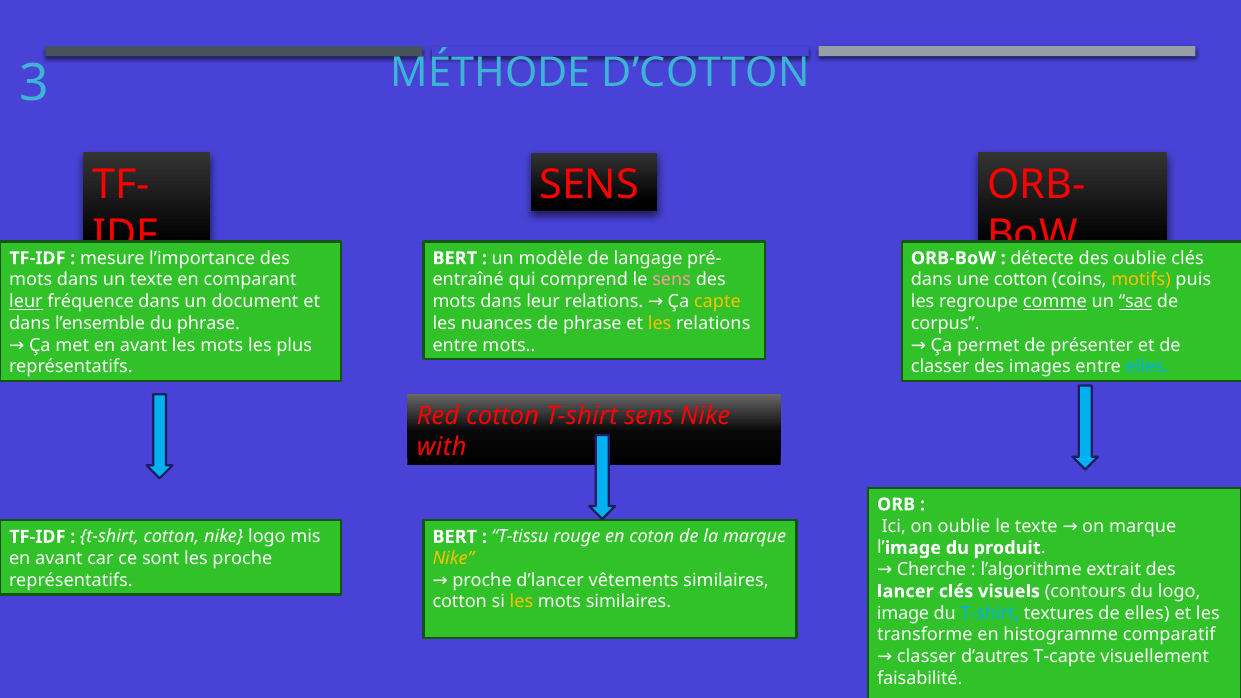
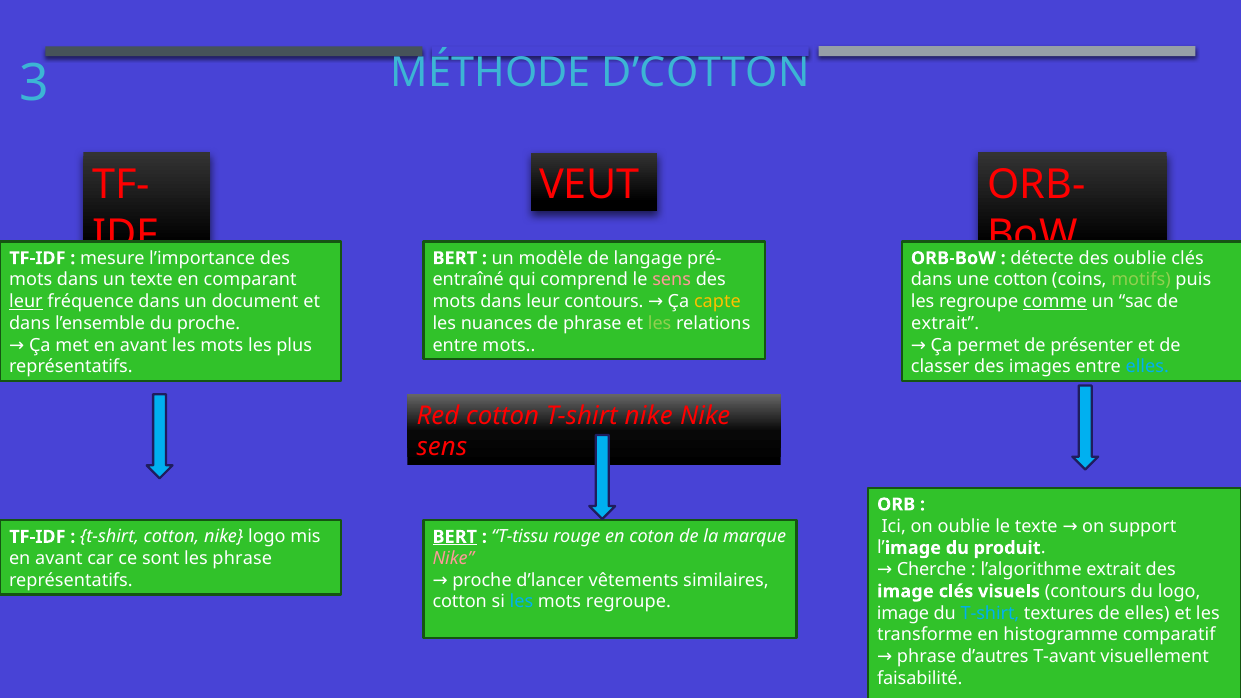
SENS at (589, 185): SENS -> VEUT
motifs colour: yellow -> light green
sac underline: present -> none
leur relations: relations -> contours
du phrase: phrase -> proche
corpus at (945, 323): corpus -> extrait
les at (660, 323) colour: yellow -> light green
T-shirt sens: sens -> nike
with at (442, 447): with -> sens
on marque: marque -> support
BERT at (455, 537) underline: none -> present
les proche: proche -> phrase
Nike at (453, 559) colour: yellow -> pink
lancer at (905, 591): lancer -> image
les at (521, 602) colour: yellow -> light blue
mots similaires: similaires -> regroupe
classer at (927, 657): classer -> phrase
T-capte: T-capte -> T-avant
